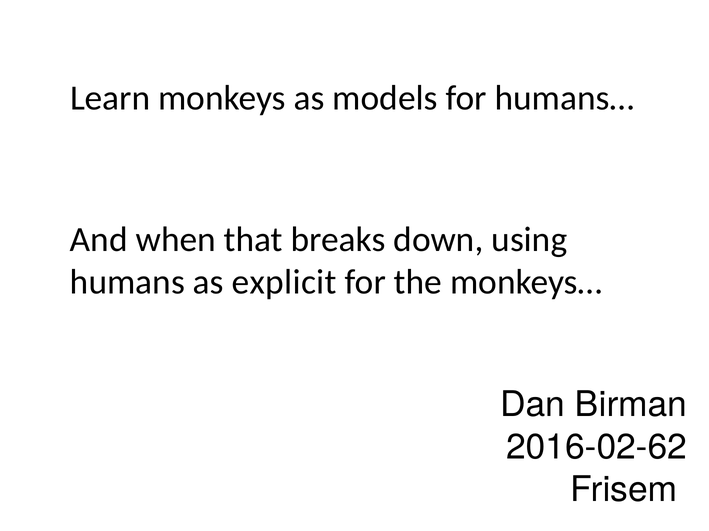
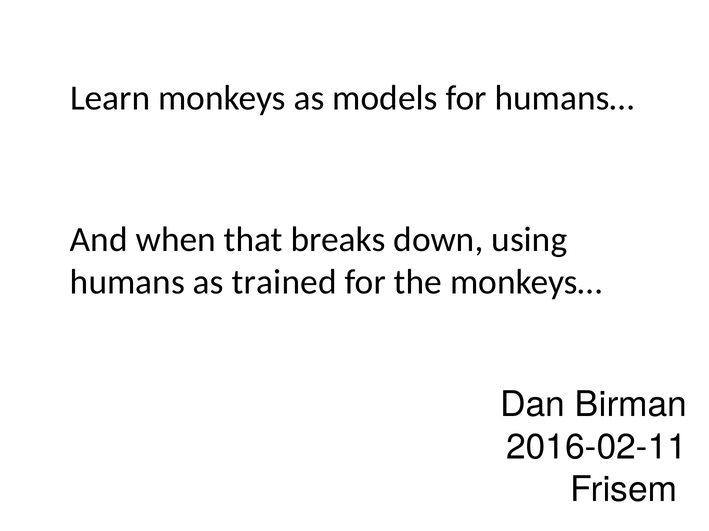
explicit: explicit -> trained
2016-02-62: 2016-02-62 -> 2016-02-11
